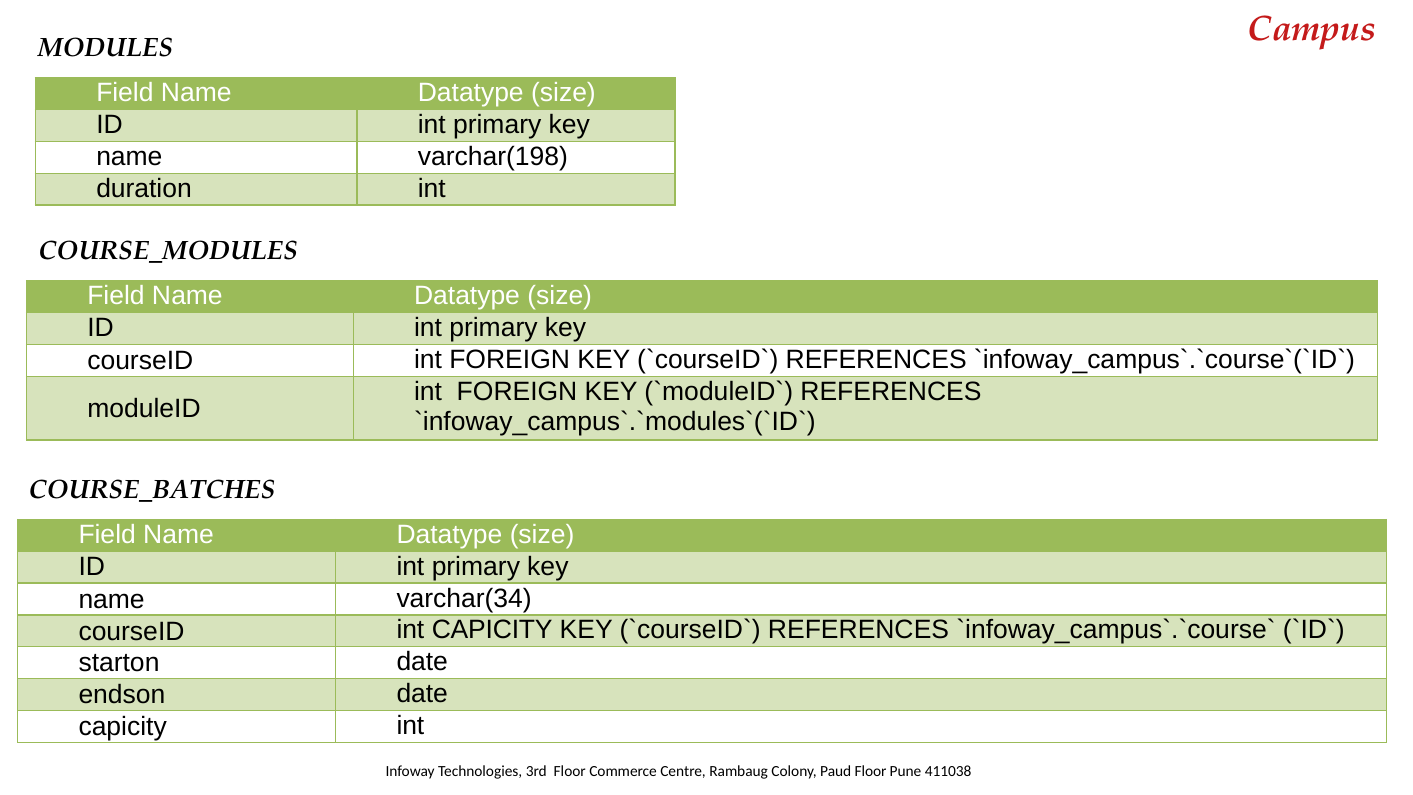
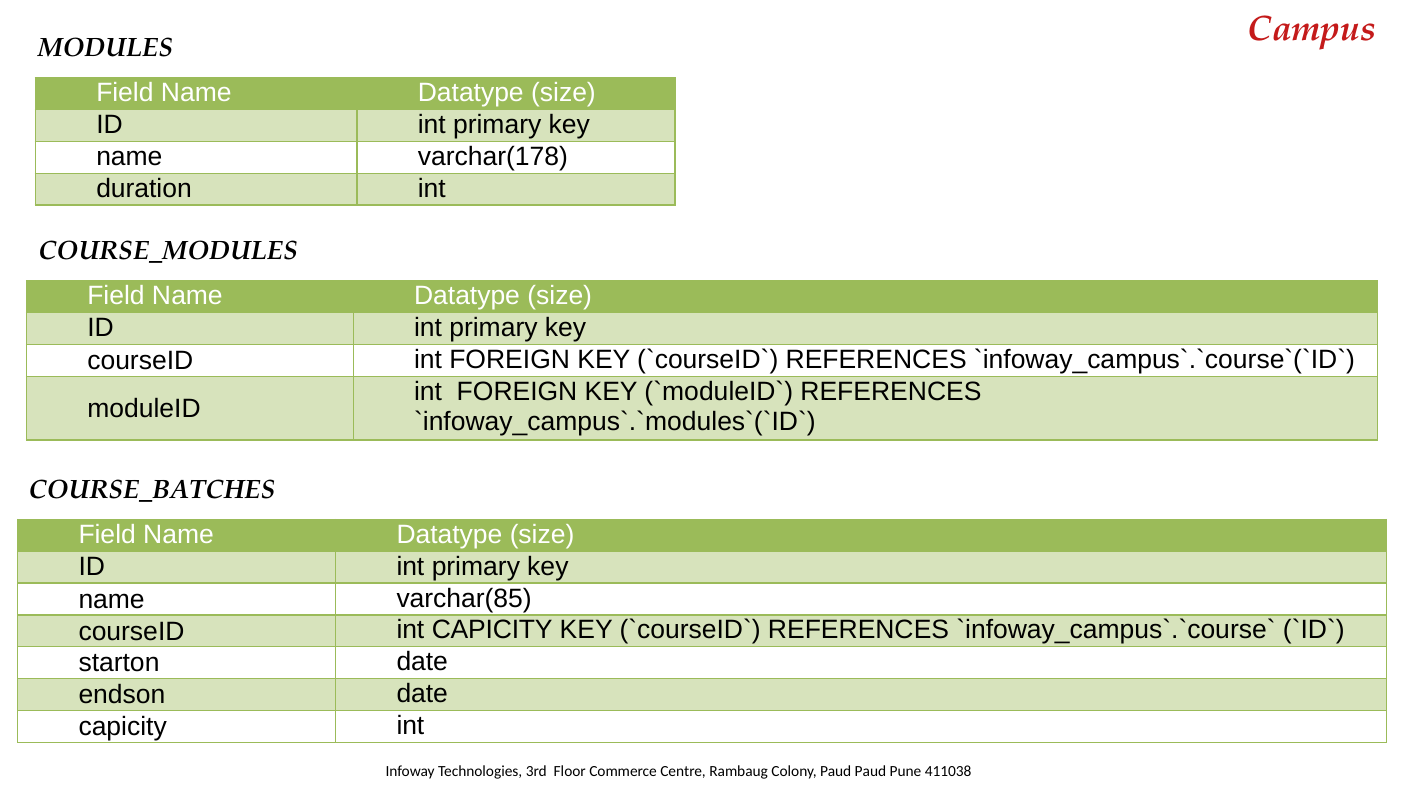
varchar(198: varchar(198 -> varchar(178
varchar(34: varchar(34 -> varchar(85
Paud Floor: Floor -> Paud
